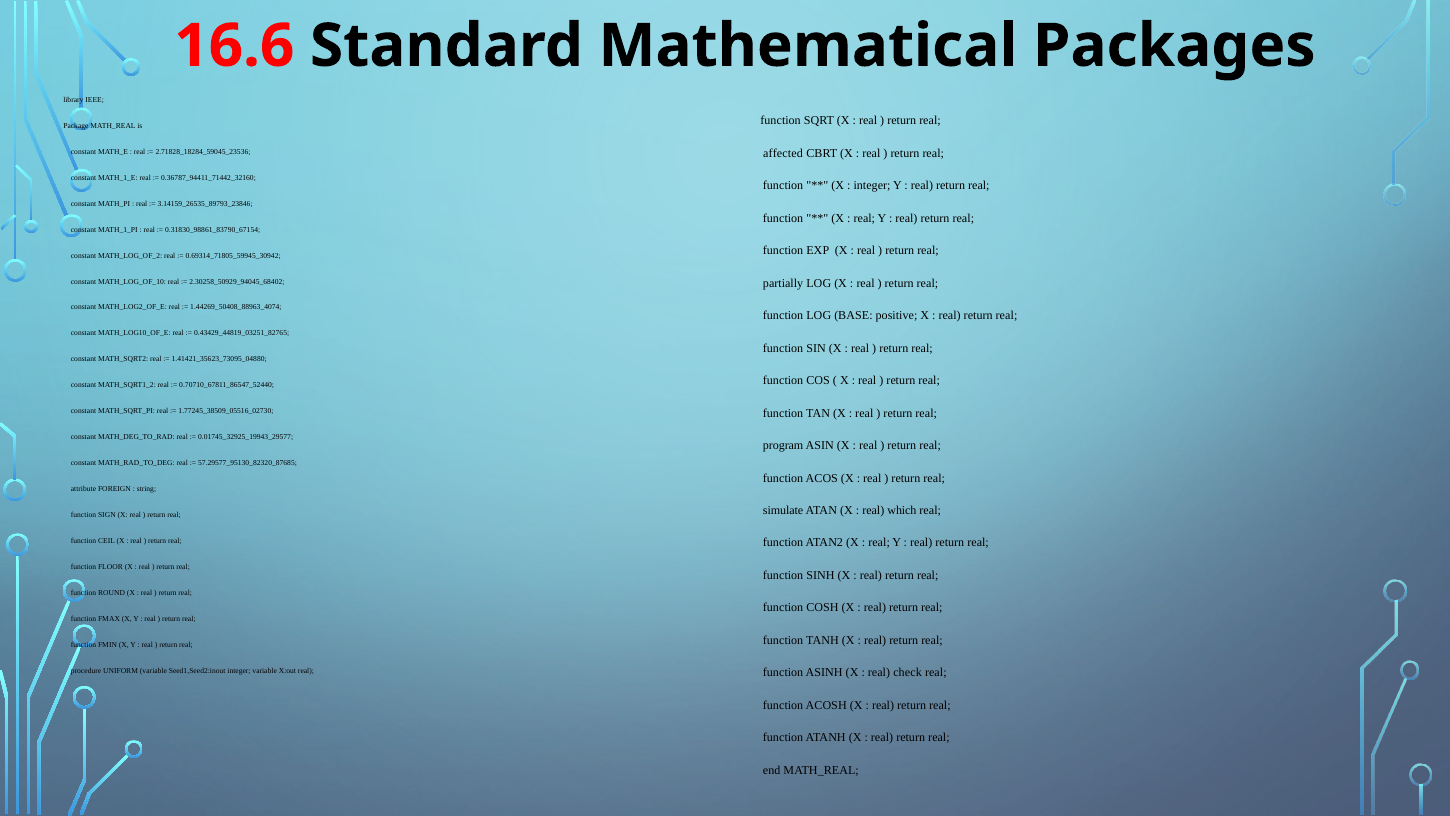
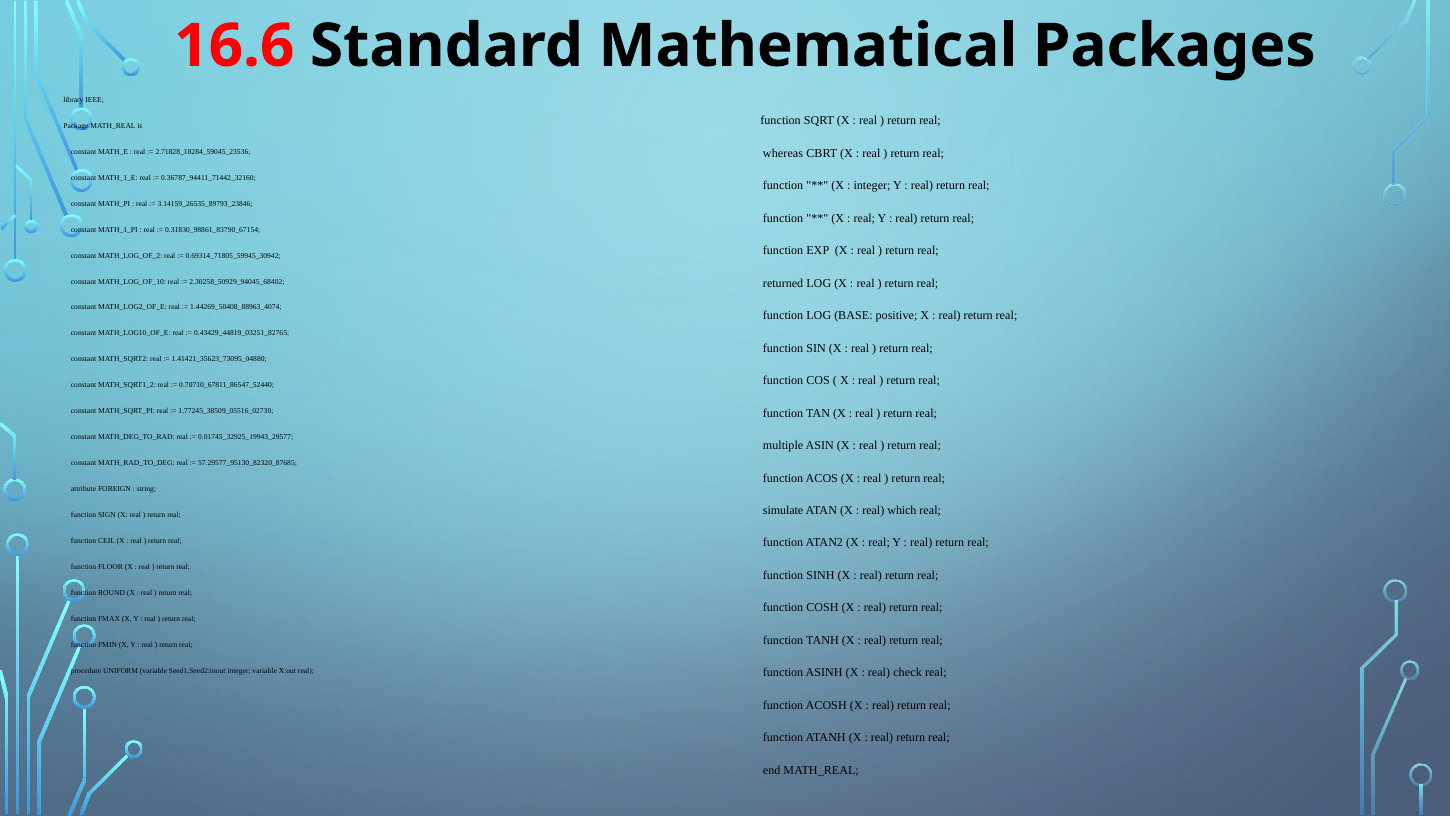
affected: affected -> whereas
partially: partially -> returned
program: program -> multiple
